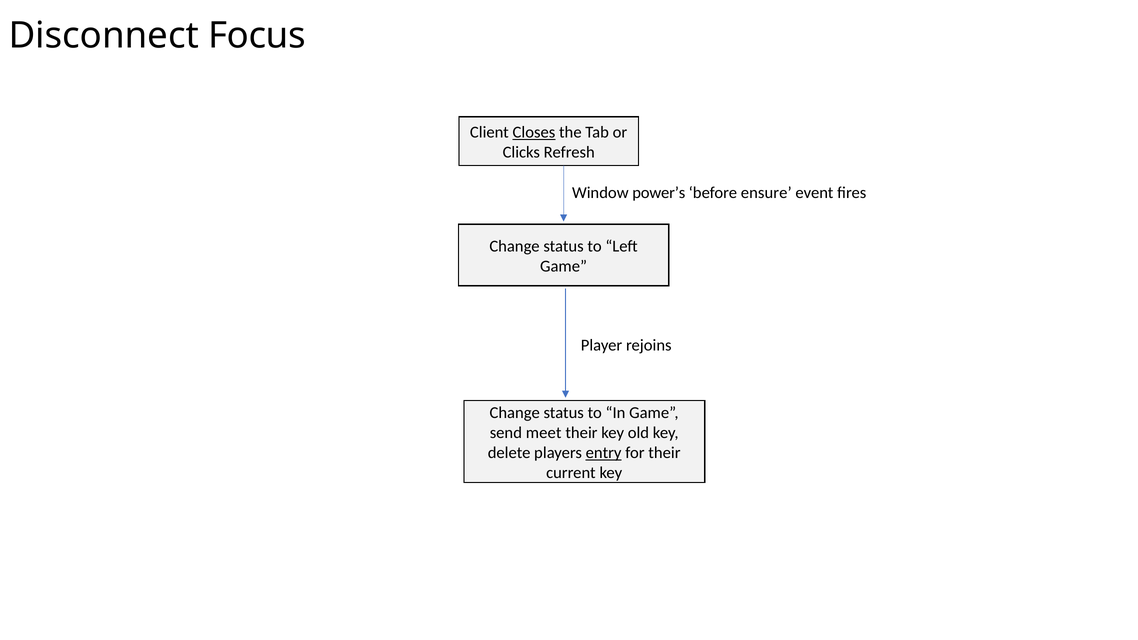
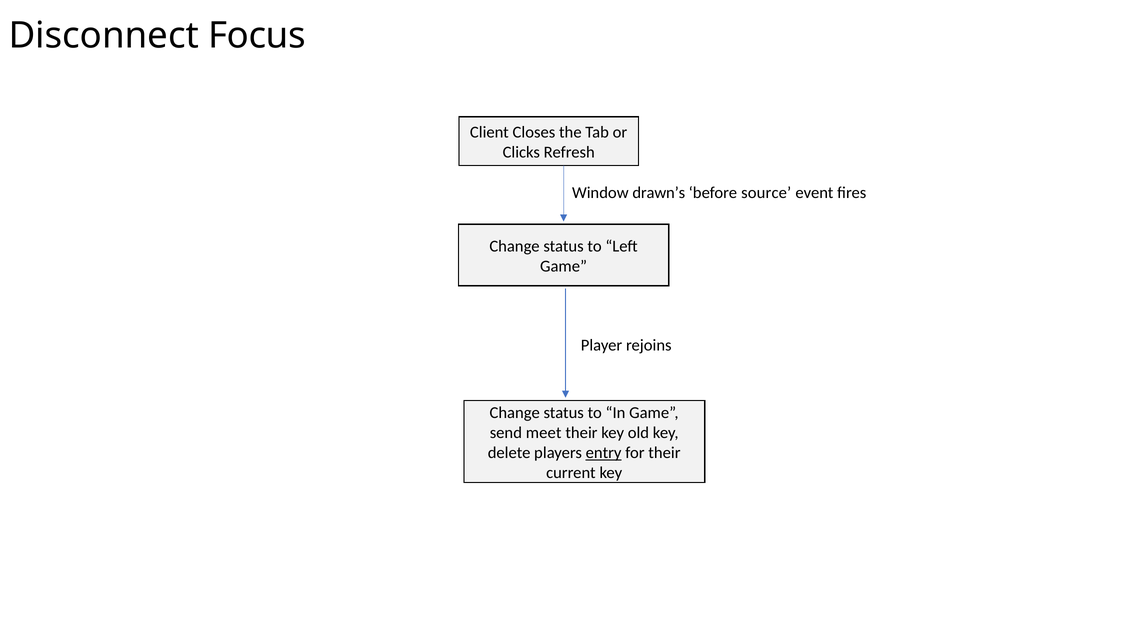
Closes underline: present -> none
power’s: power’s -> drawn’s
ensure: ensure -> source
